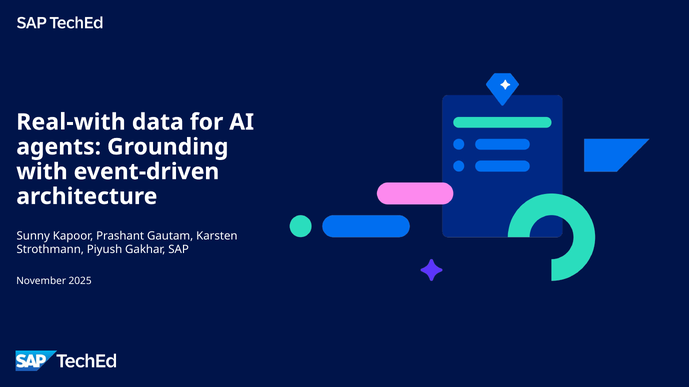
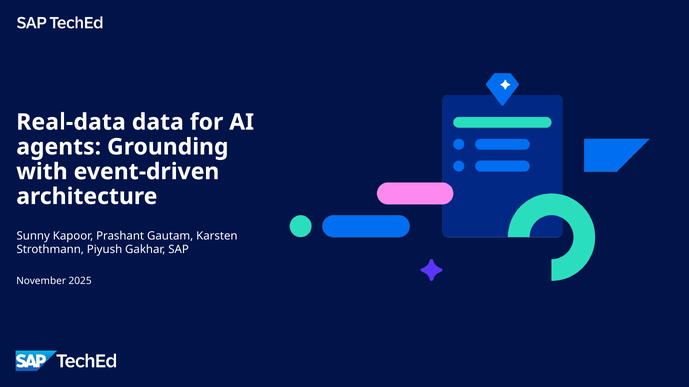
Real-with: Real-with -> Real-data
